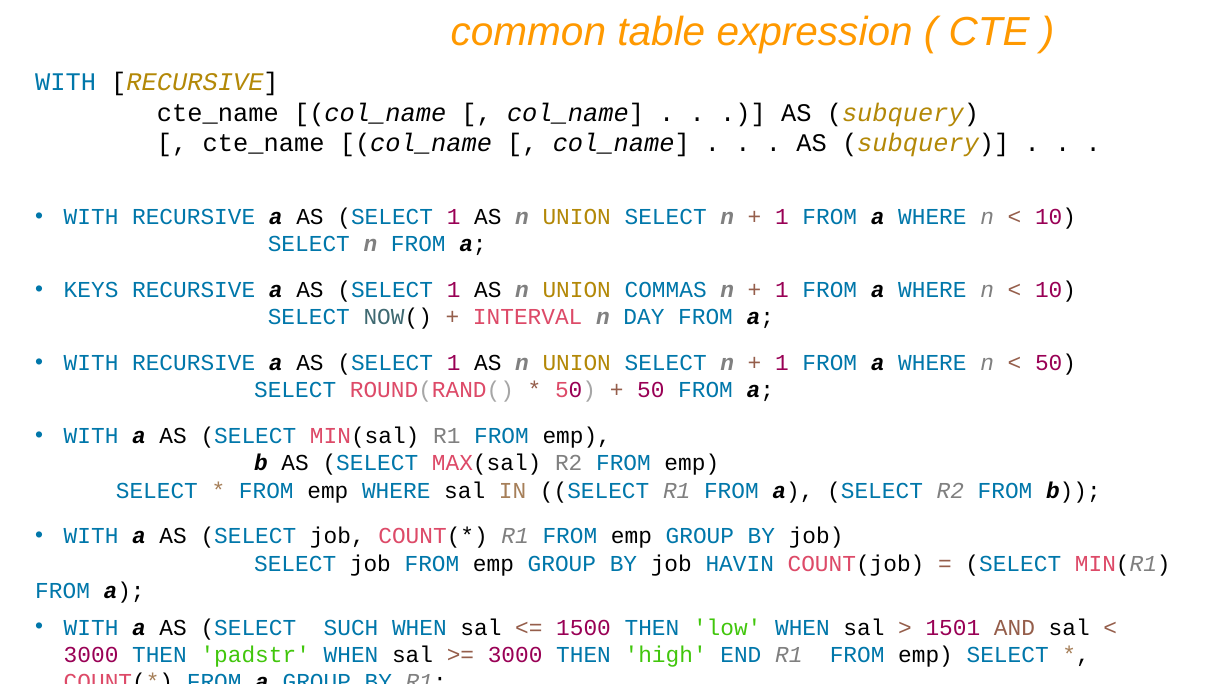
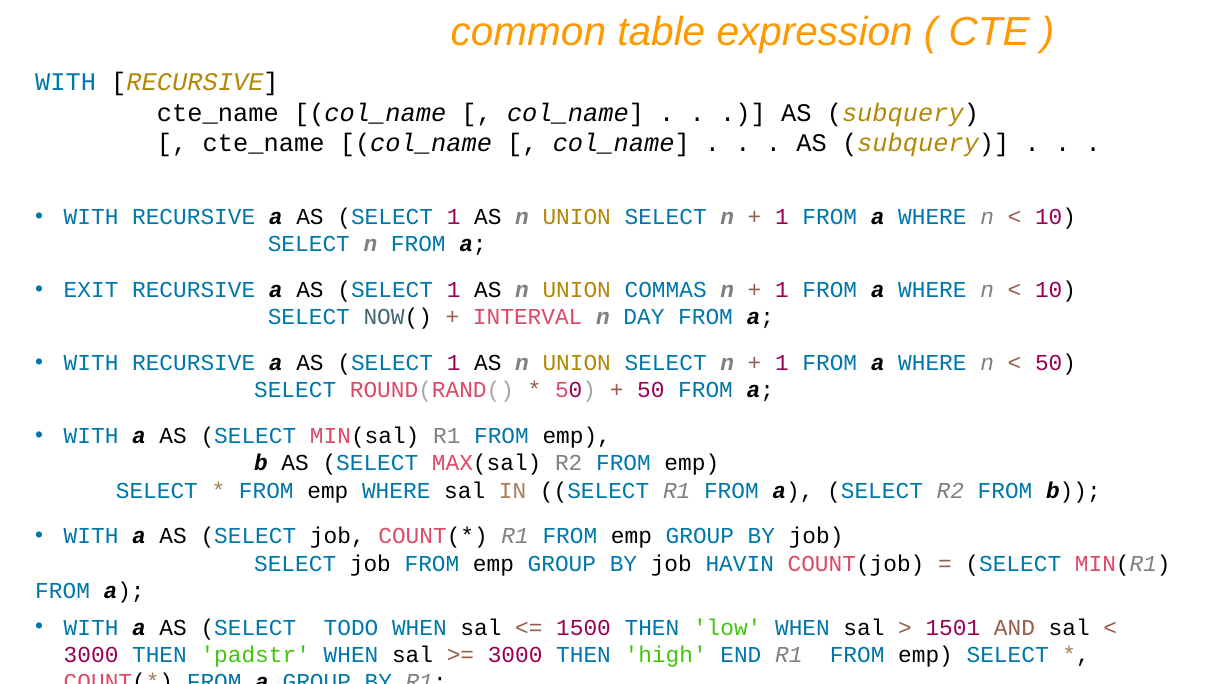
KEYS: KEYS -> EXIT
SUCH: SUCH -> TODO
